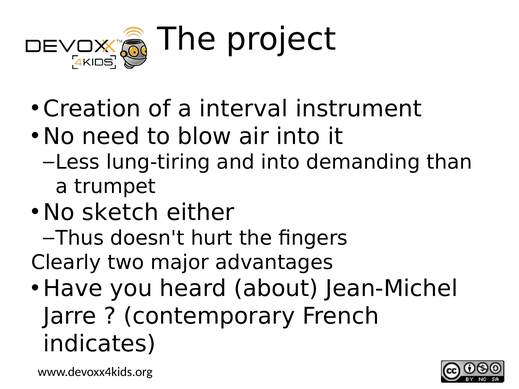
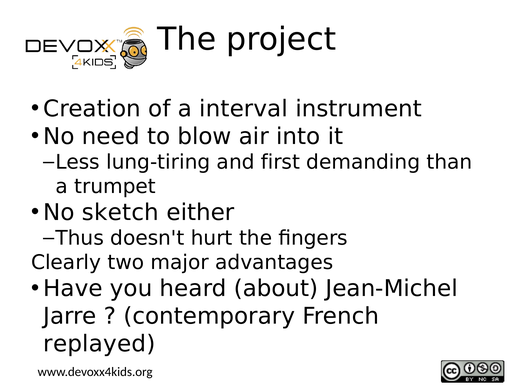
and into: into -> first
indicates: indicates -> replayed
